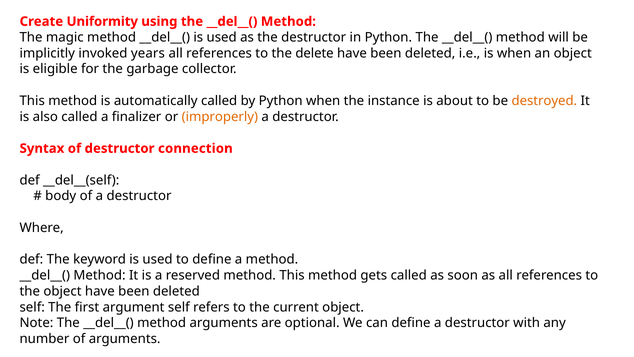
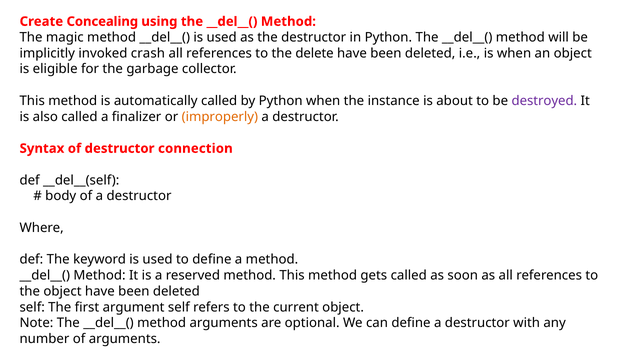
Uniformity: Uniformity -> Concealing
years: years -> crash
destroyed colour: orange -> purple
